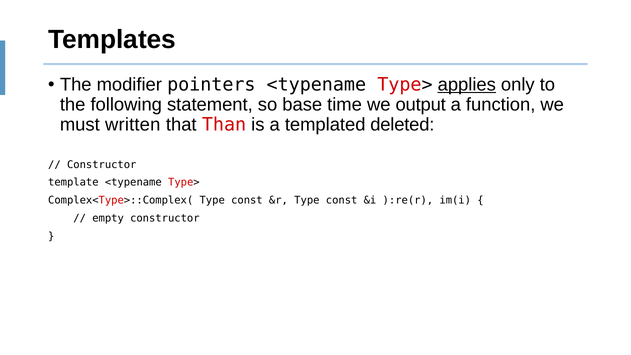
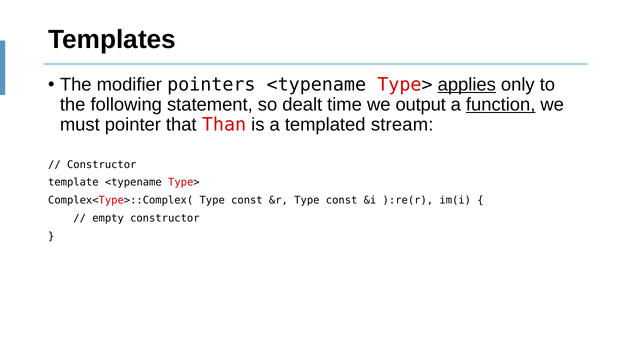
base: base -> dealt
function underline: none -> present
written: written -> pointer
deleted: deleted -> stream
